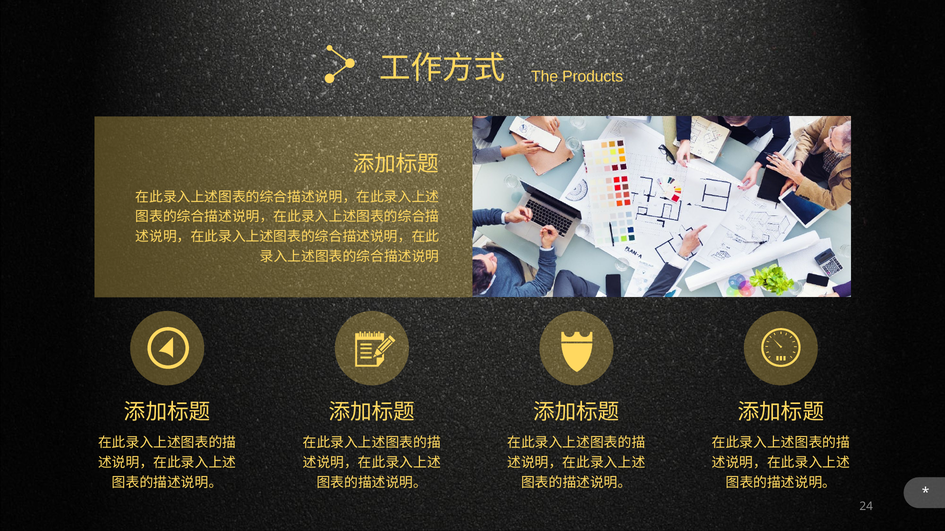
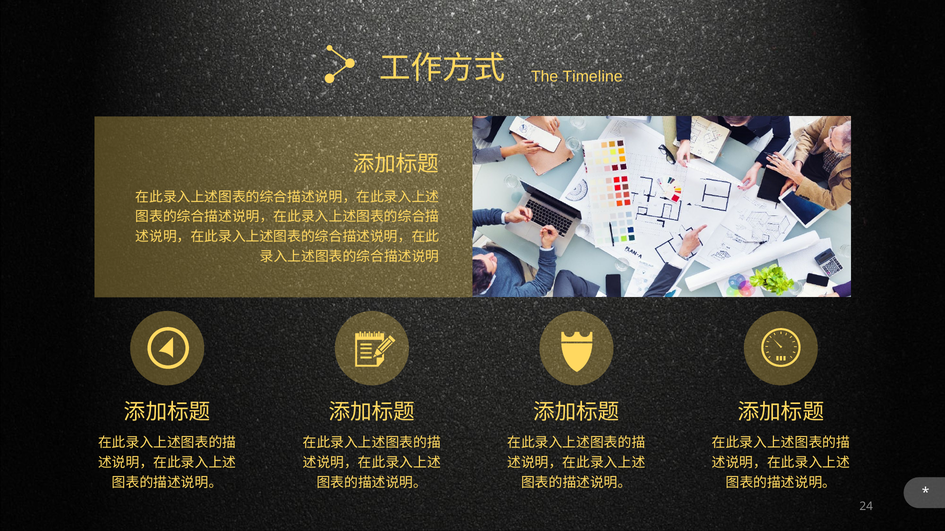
Products: Products -> Timeline
